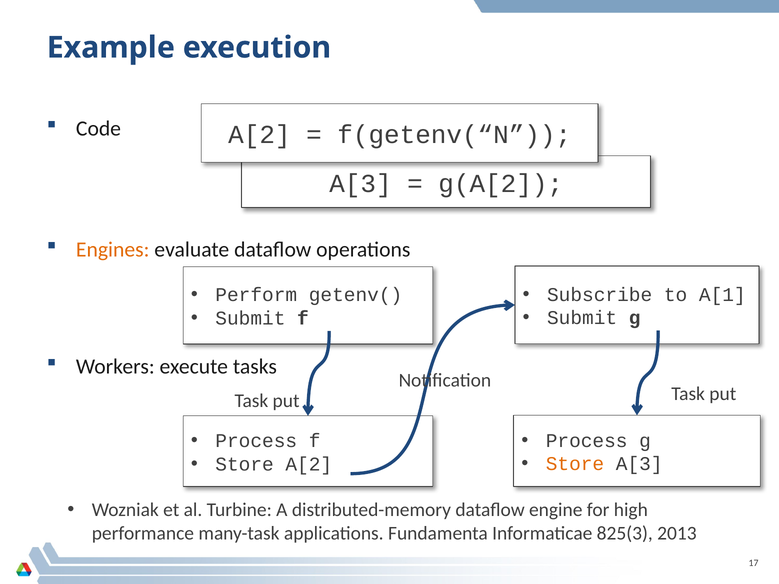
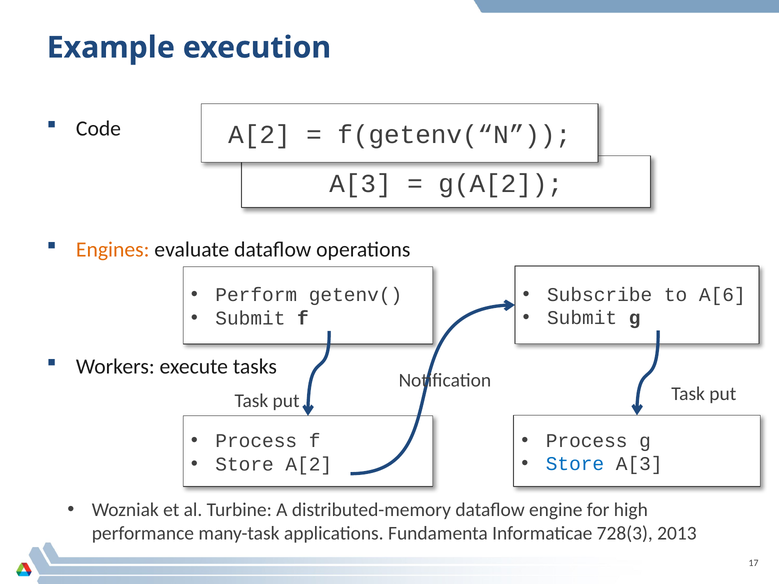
A[1: A[1 -> A[6
Store at (575, 464) colour: orange -> blue
825(3: 825(3 -> 728(3
